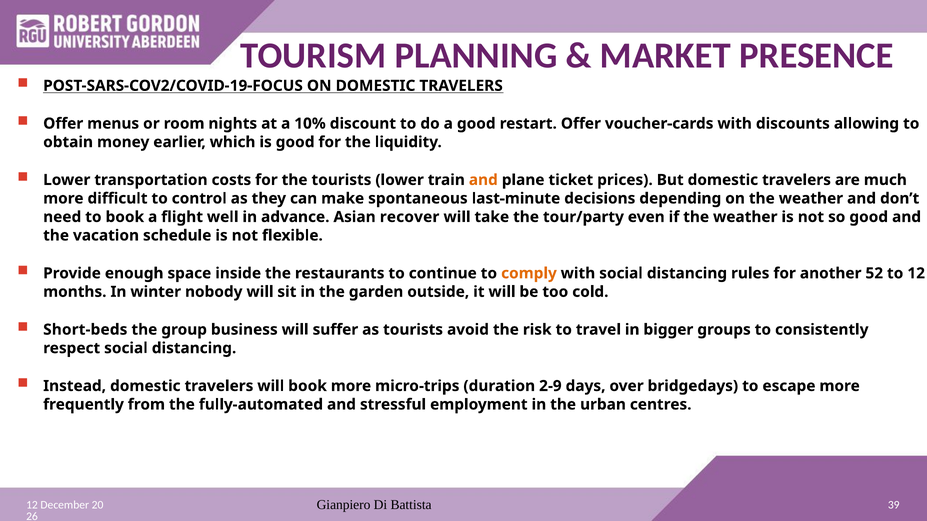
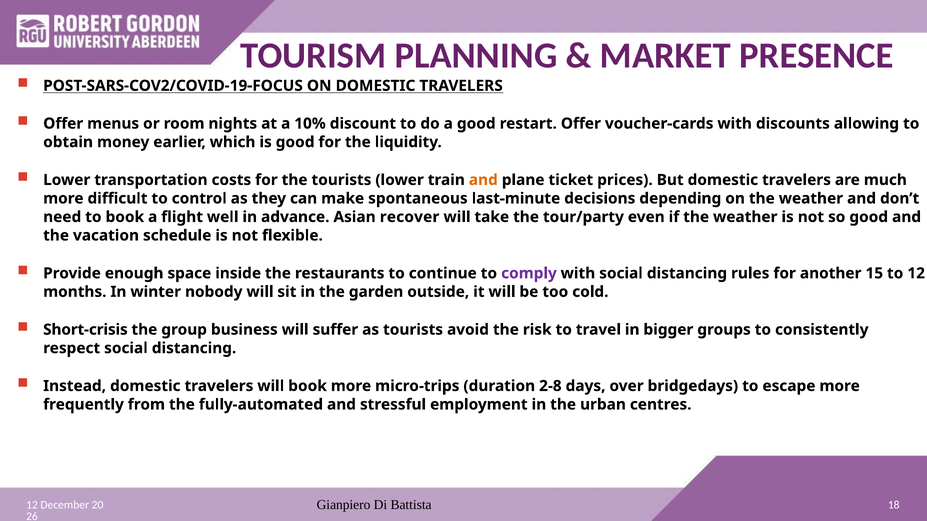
comply colour: orange -> purple
52: 52 -> 15
Short-beds: Short-beds -> Short-crisis
2-9: 2-9 -> 2-8
39: 39 -> 18
